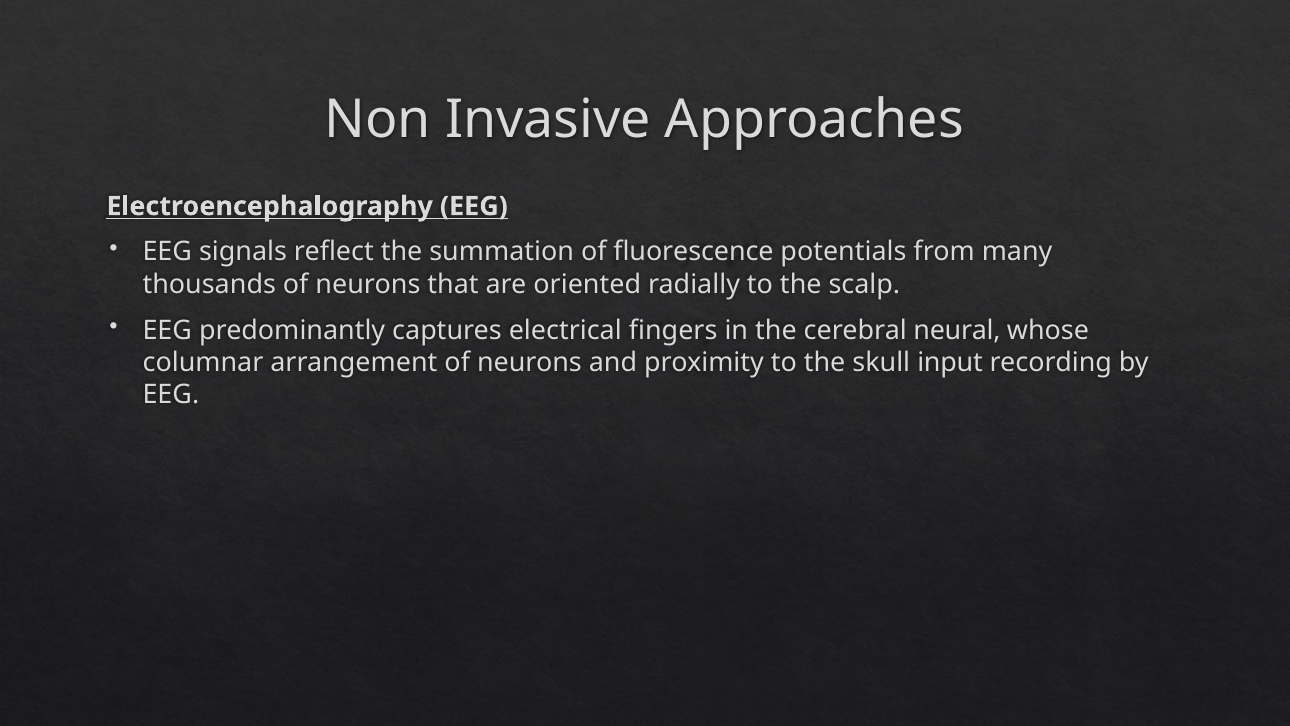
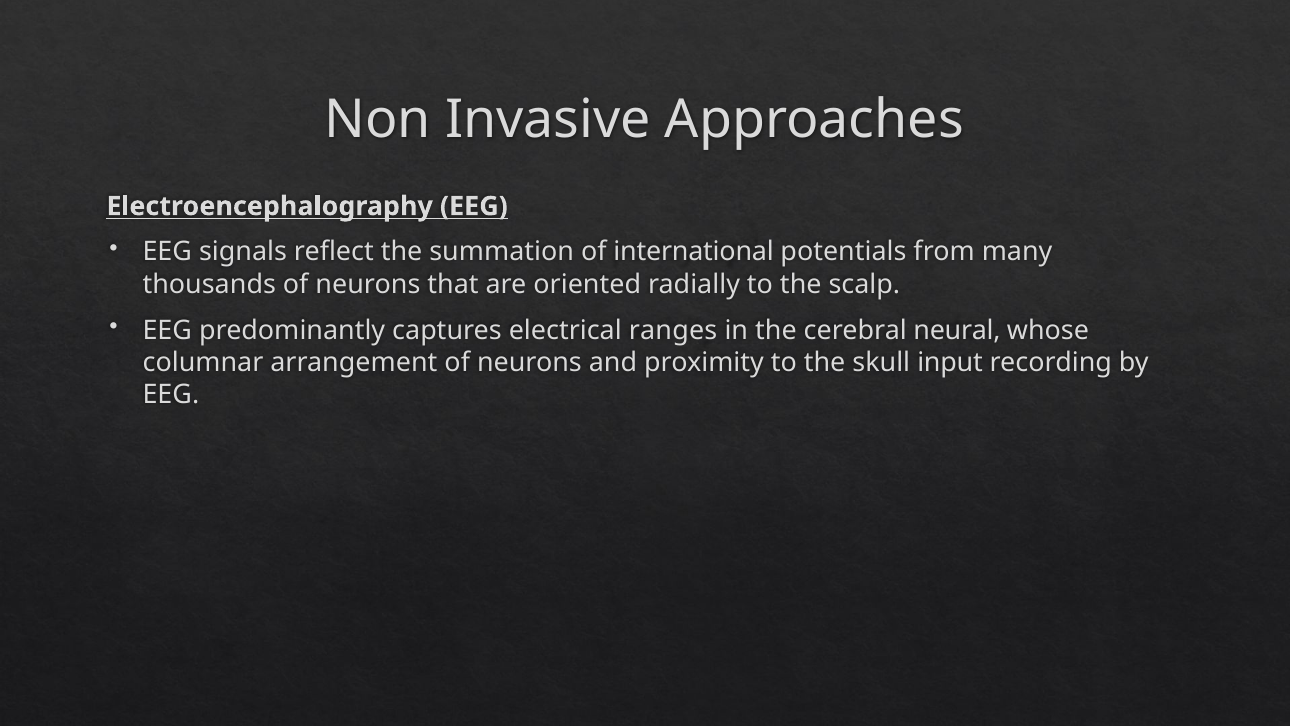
fluorescence: fluorescence -> international
fingers: fingers -> ranges
